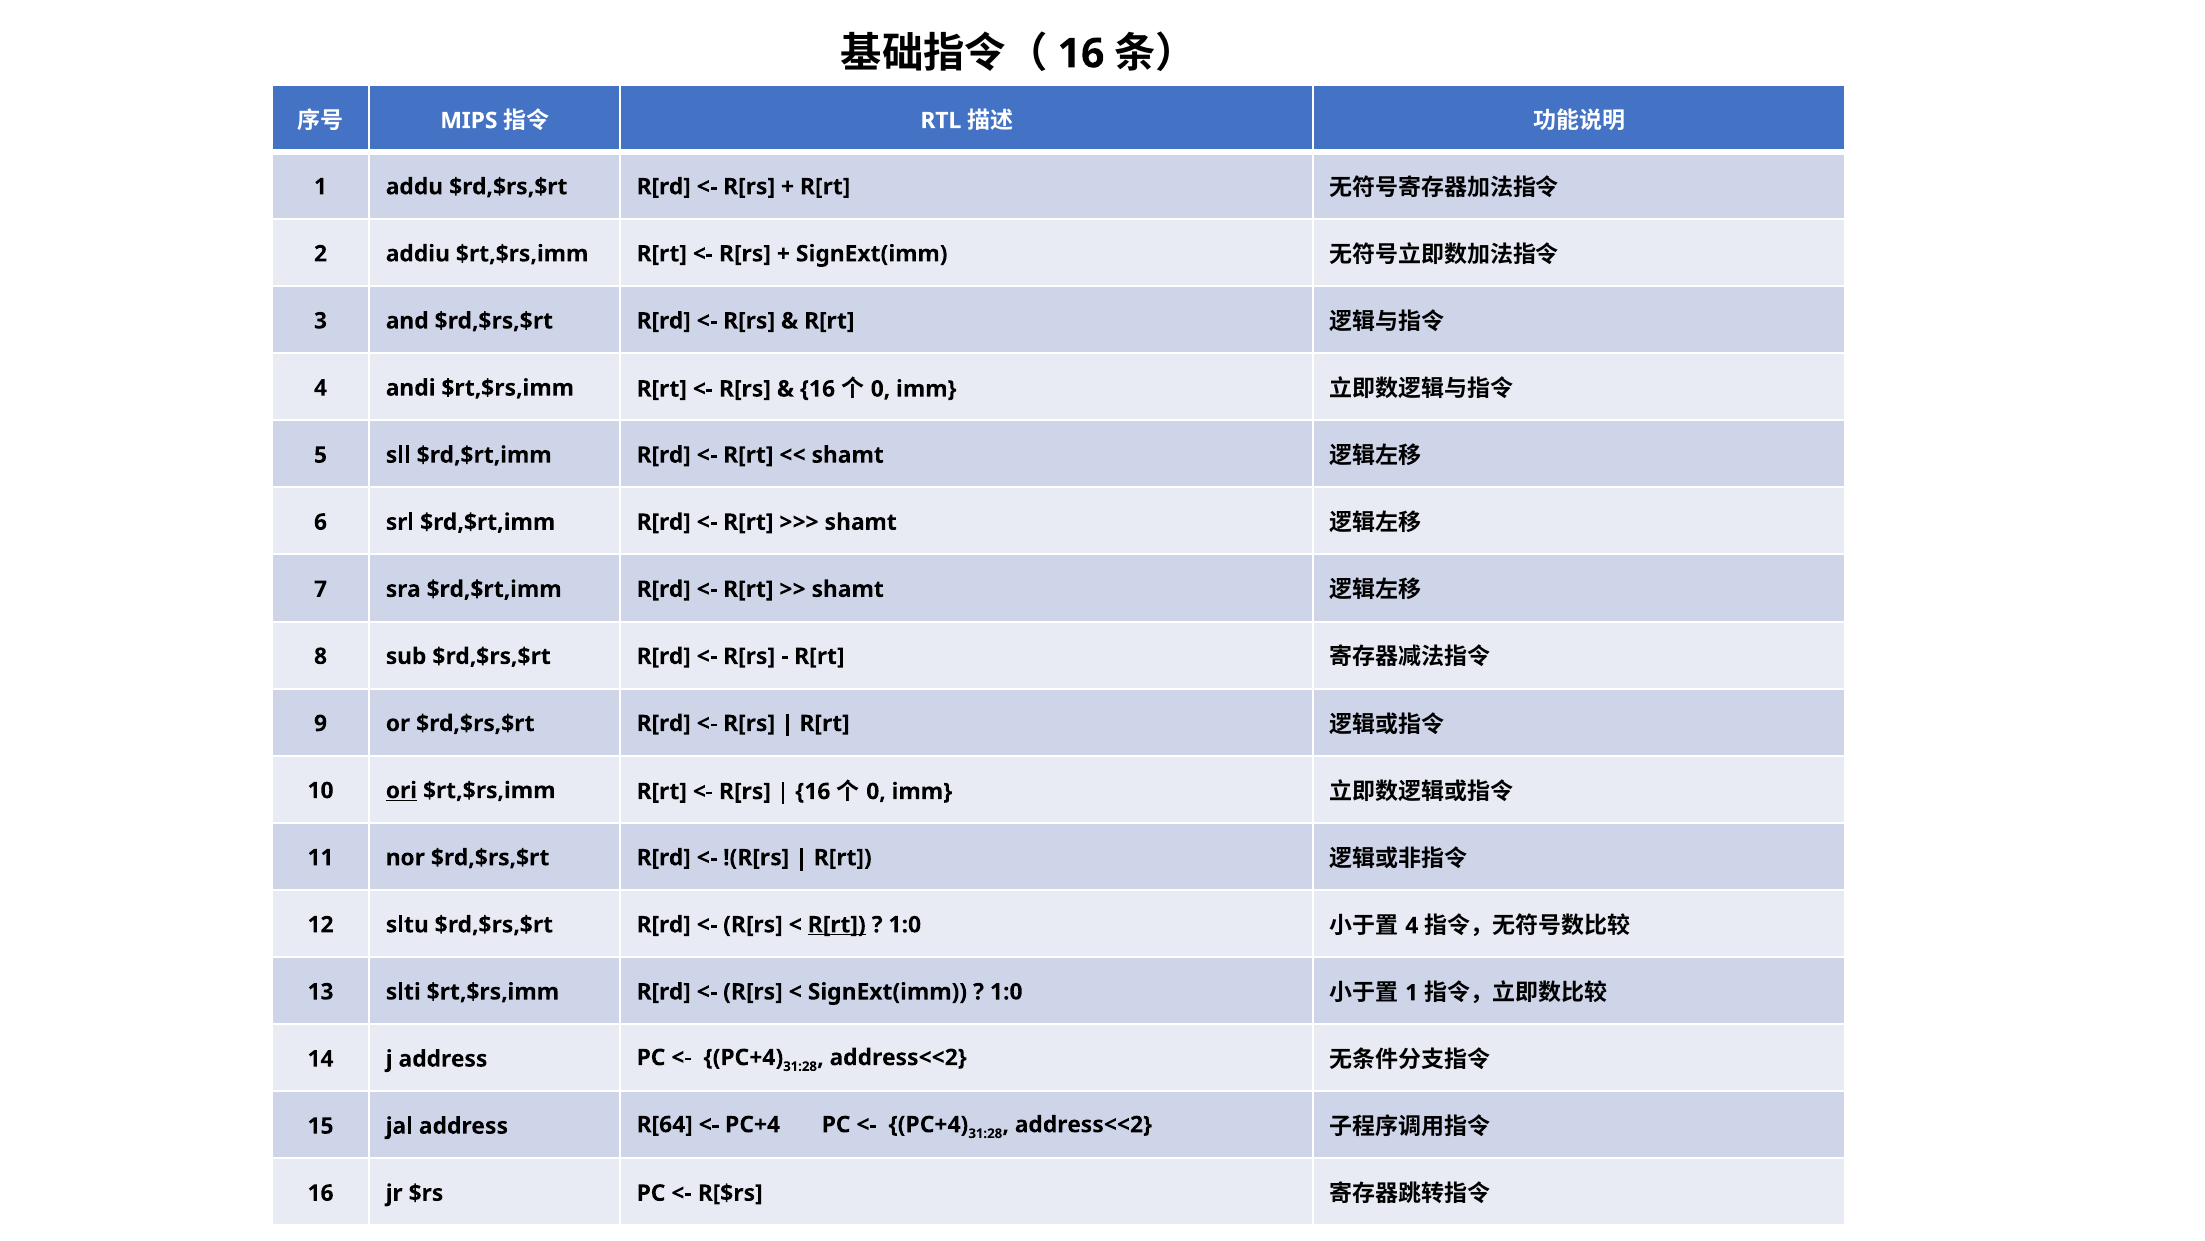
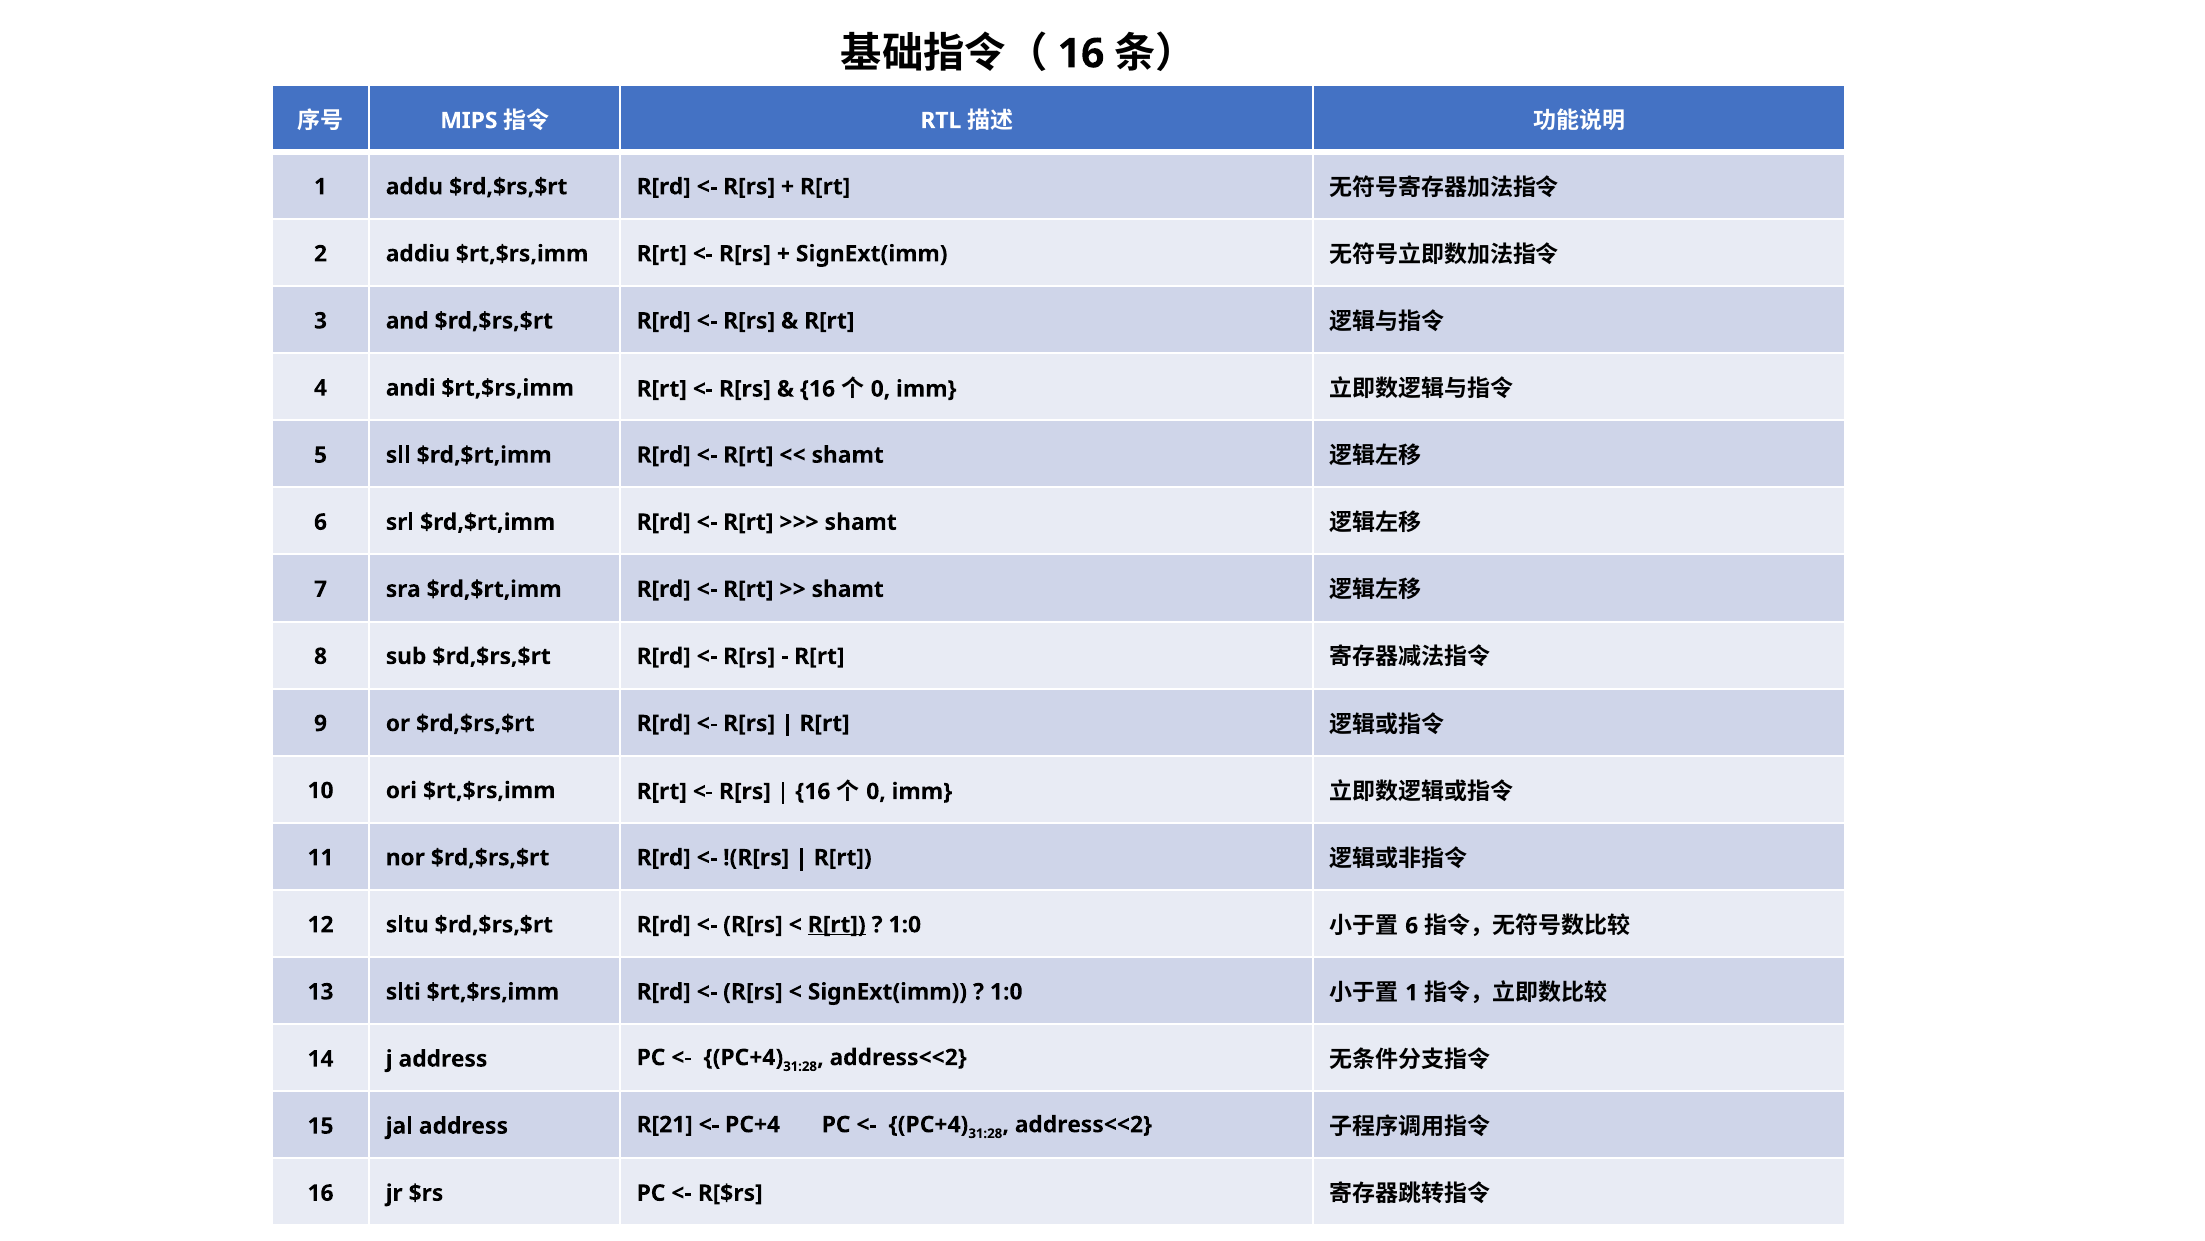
ori underline: present -> none
4 at (1412, 925): 4 -> 6
R[64: R[64 -> R[21
